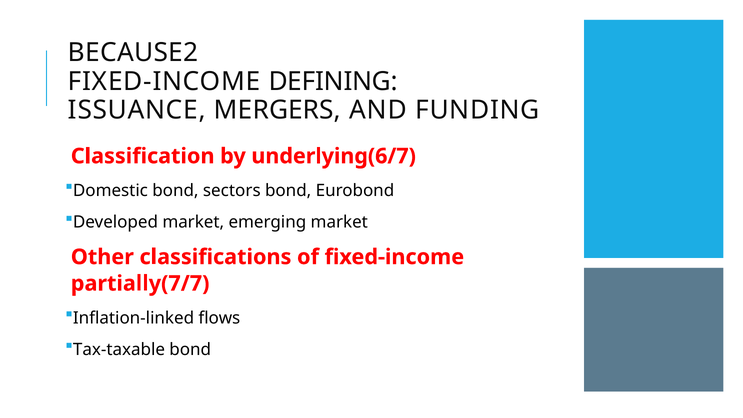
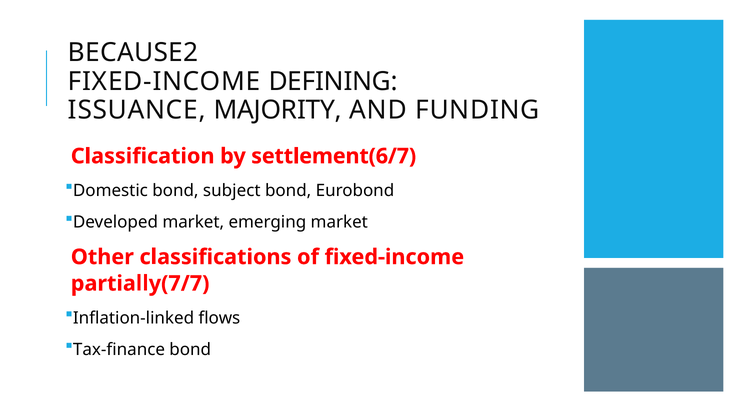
MERGERS: MERGERS -> MAJORITY
underlying(6/7: underlying(6/7 -> settlement(6/7
sectors: sectors -> subject
Tax-taxable: Tax-taxable -> Tax-finance
